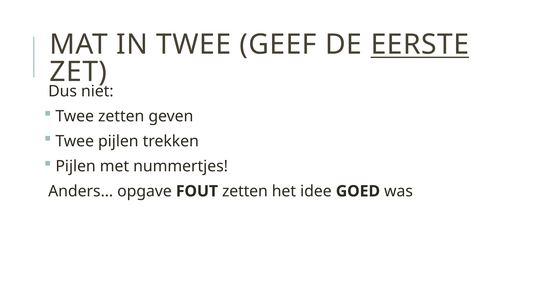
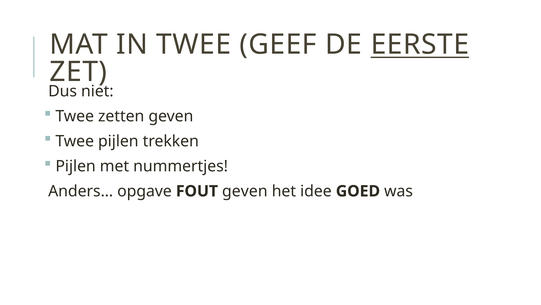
FOUT zetten: zetten -> geven
